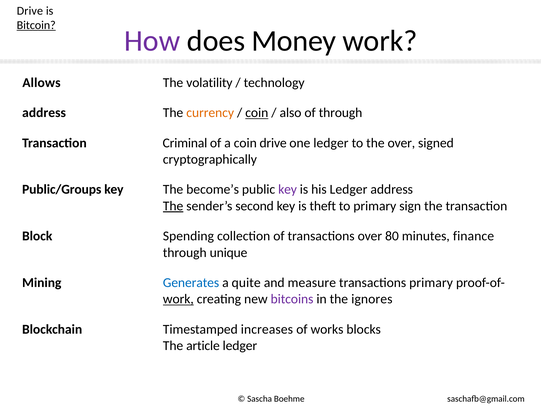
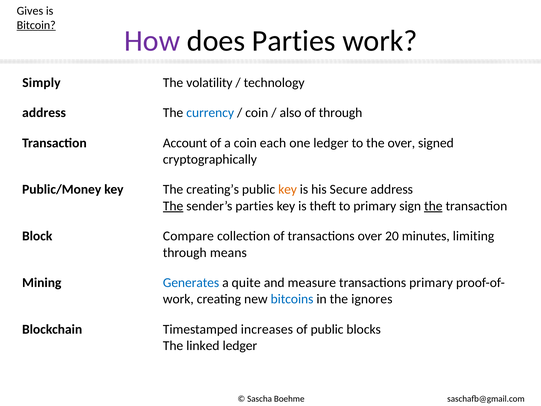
Drive at (30, 11): Drive -> Gives
does Money: Money -> Parties
Allows: Allows -> Simply
currency colour: orange -> blue
coin at (257, 113) underline: present -> none
Criminal: Criminal -> Account
coin drive: drive -> each
Public/Groups: Public/Groups -> Public/Money
become’s: become’s -> creating’s
key at (288, 189) colour: purple -> orange
his Ledger: Ledger -> Secure
sender’s second: second -> parties
the at (433, 206) underline: none -> present
Spending: Spending -> Compare
80: 80 -> 20
finance: finance -> limiting
unique: unique -> means
work at (178, 299) underline: present -> none
bitcoins colour: purple -> blue
of works: works -> public
article: article -> linked
